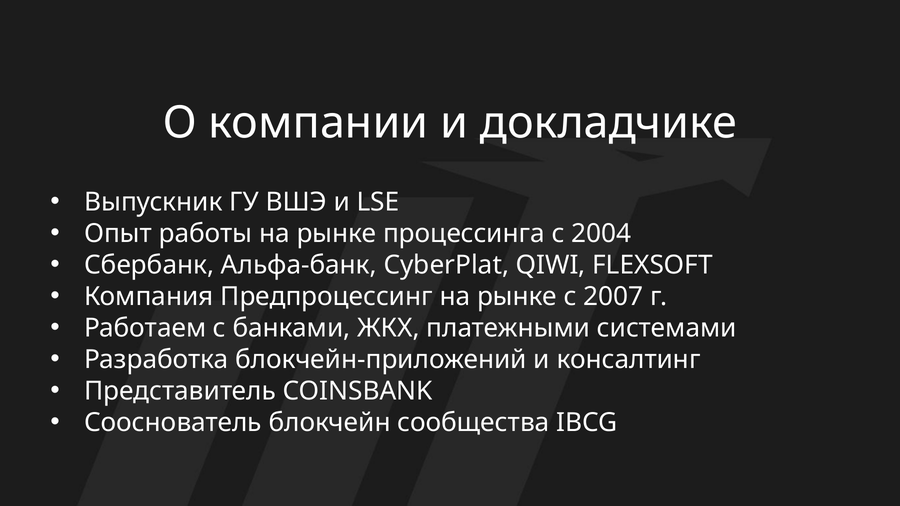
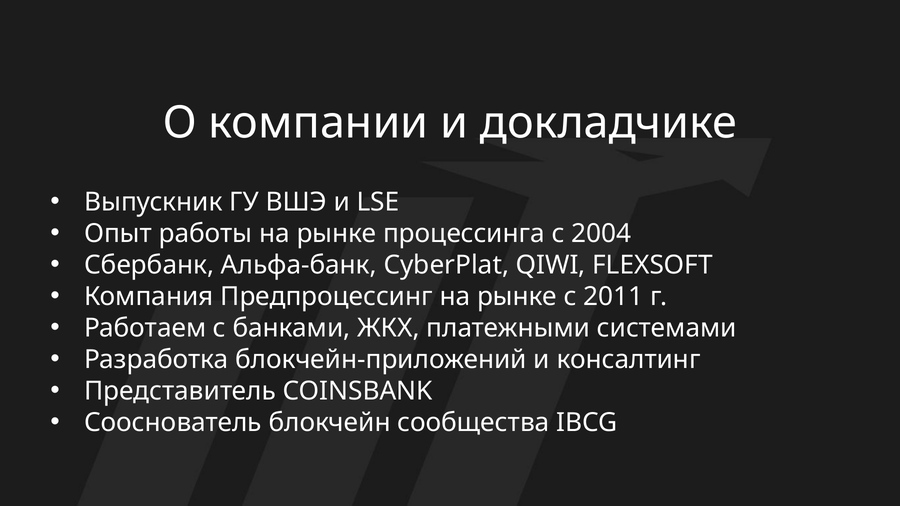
2007: 2007 -> 2011
